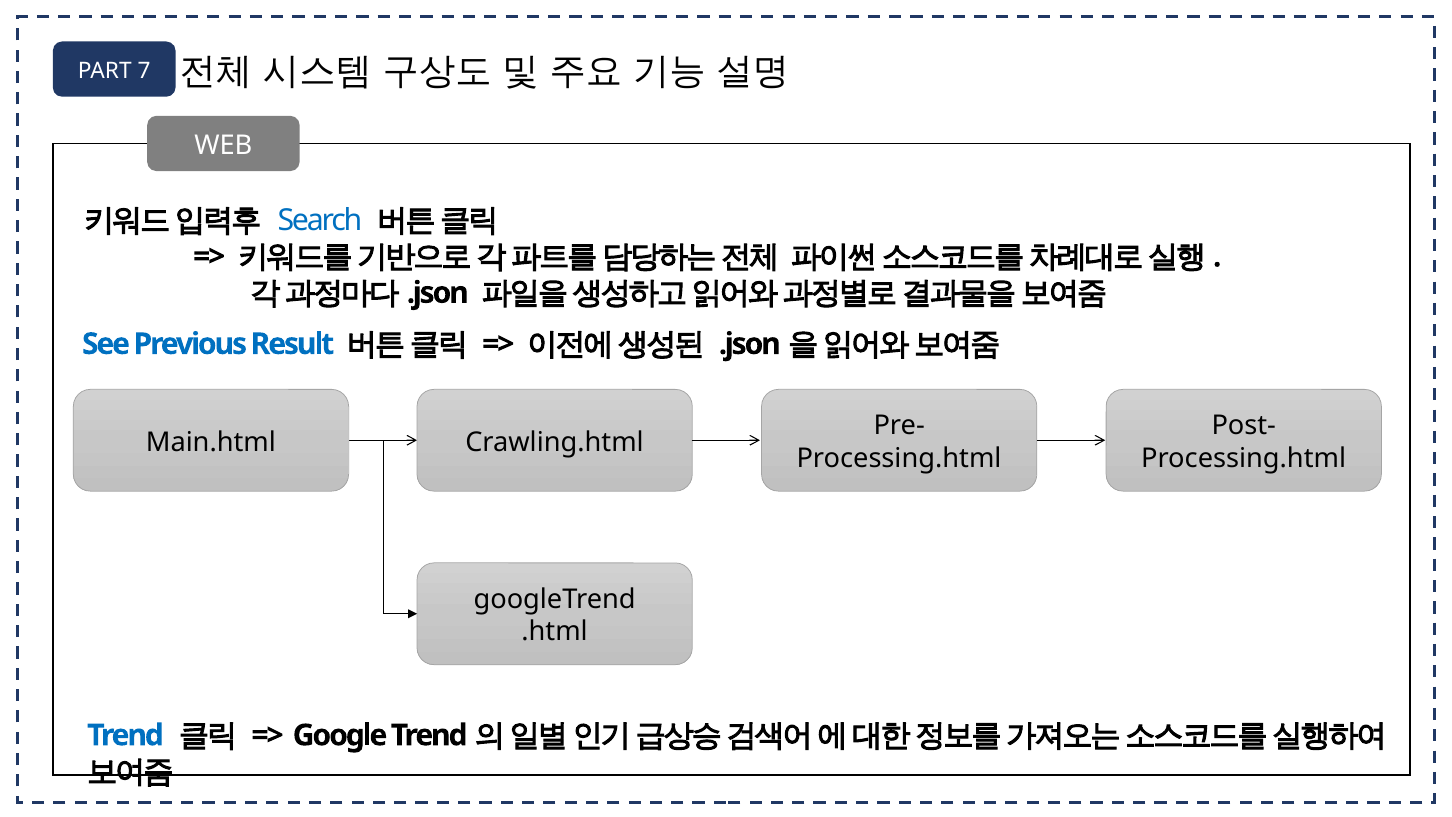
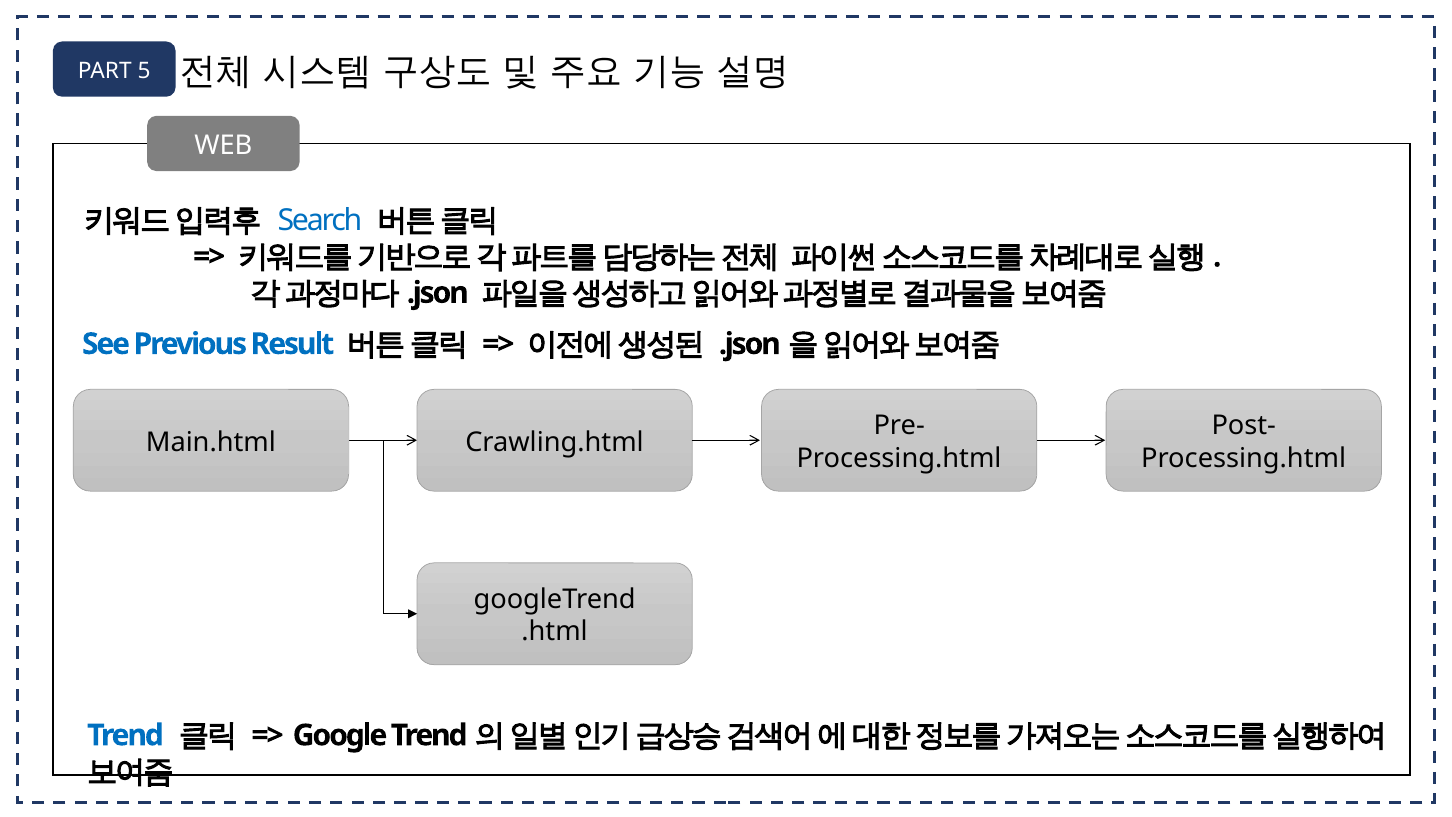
7: 7 -> 5
